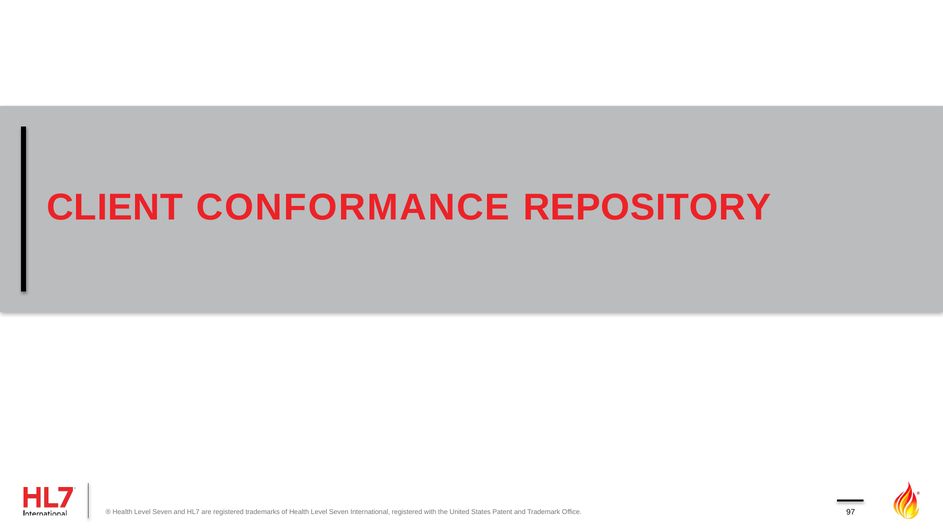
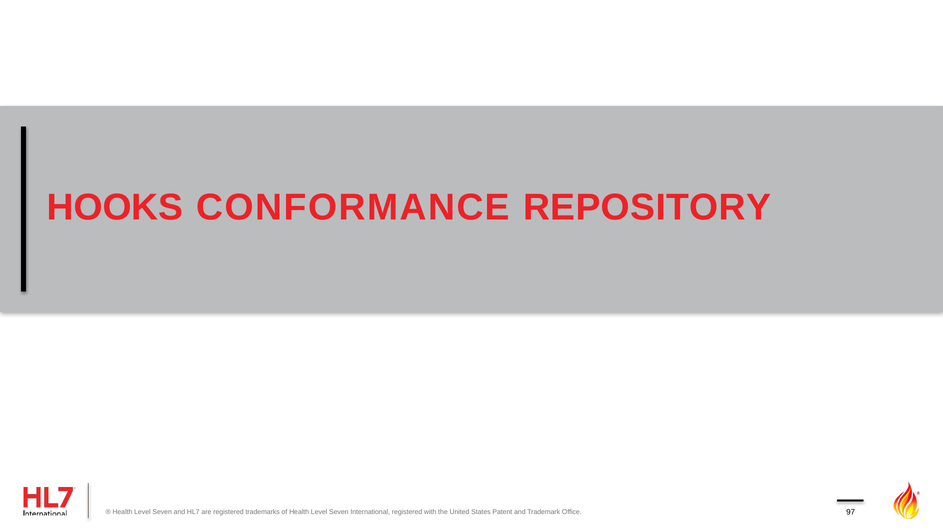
CLIENT: CLIENT -> HOOKS
